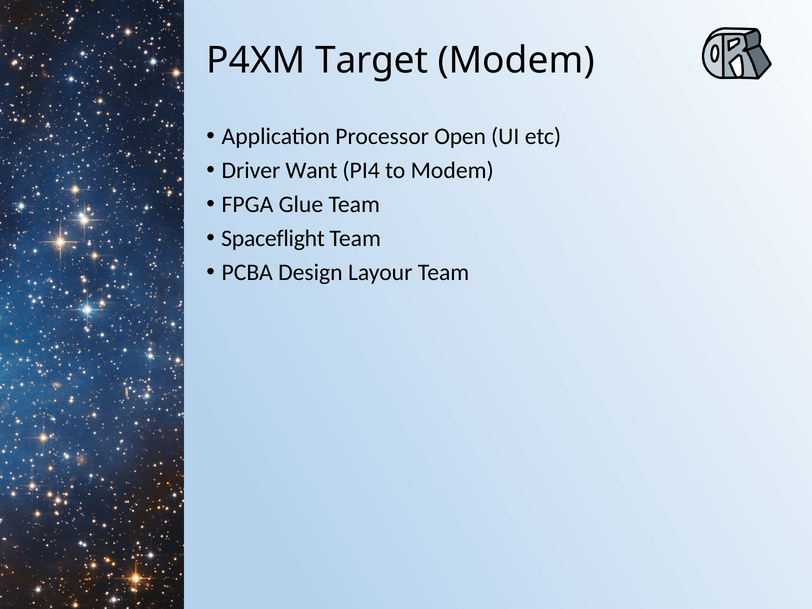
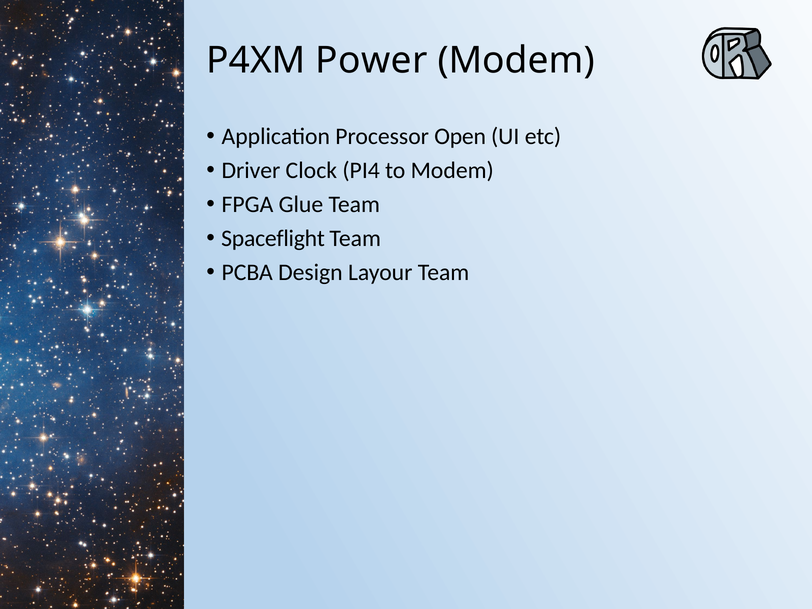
Target: Target -> Power
Want: Want -> Clock
